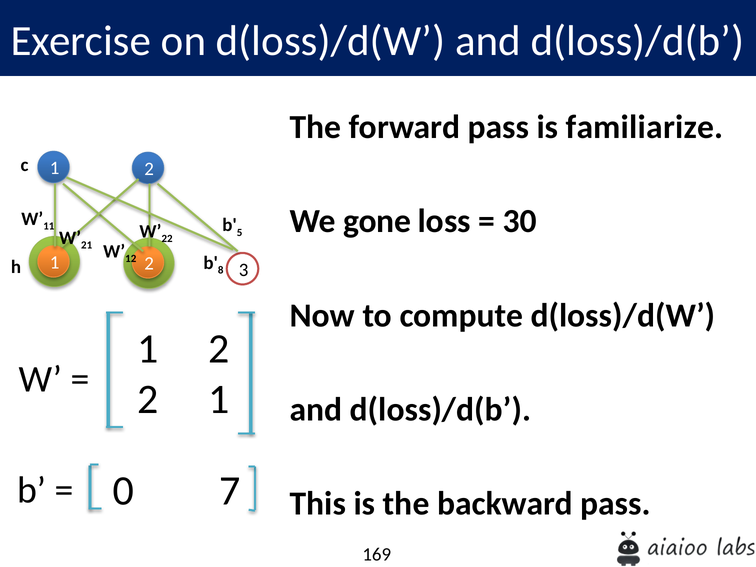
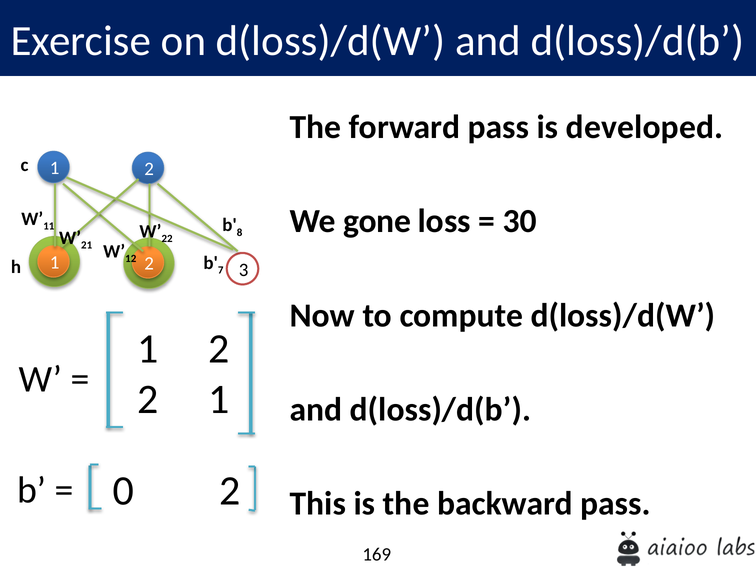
familiarize: familiarize -> developed
5: 5 -> 8
8: 8 -> 7
0 7: 7 -> 2
